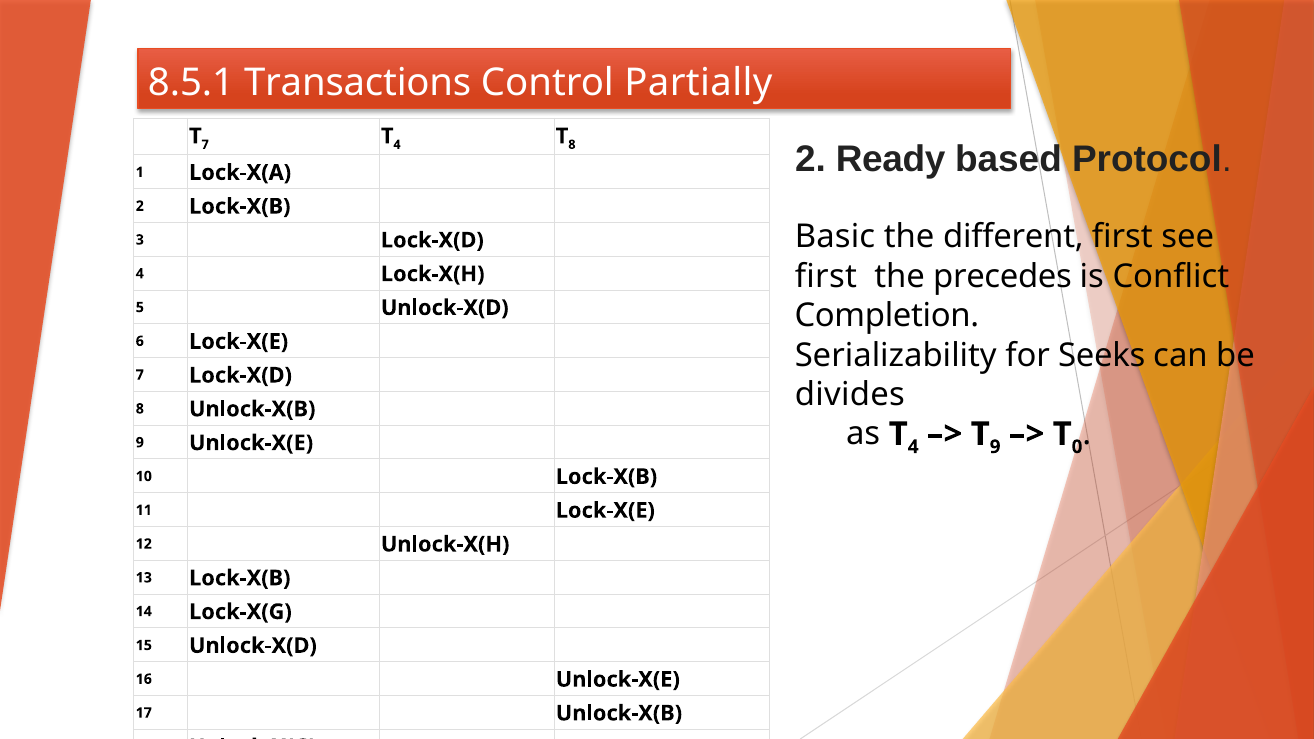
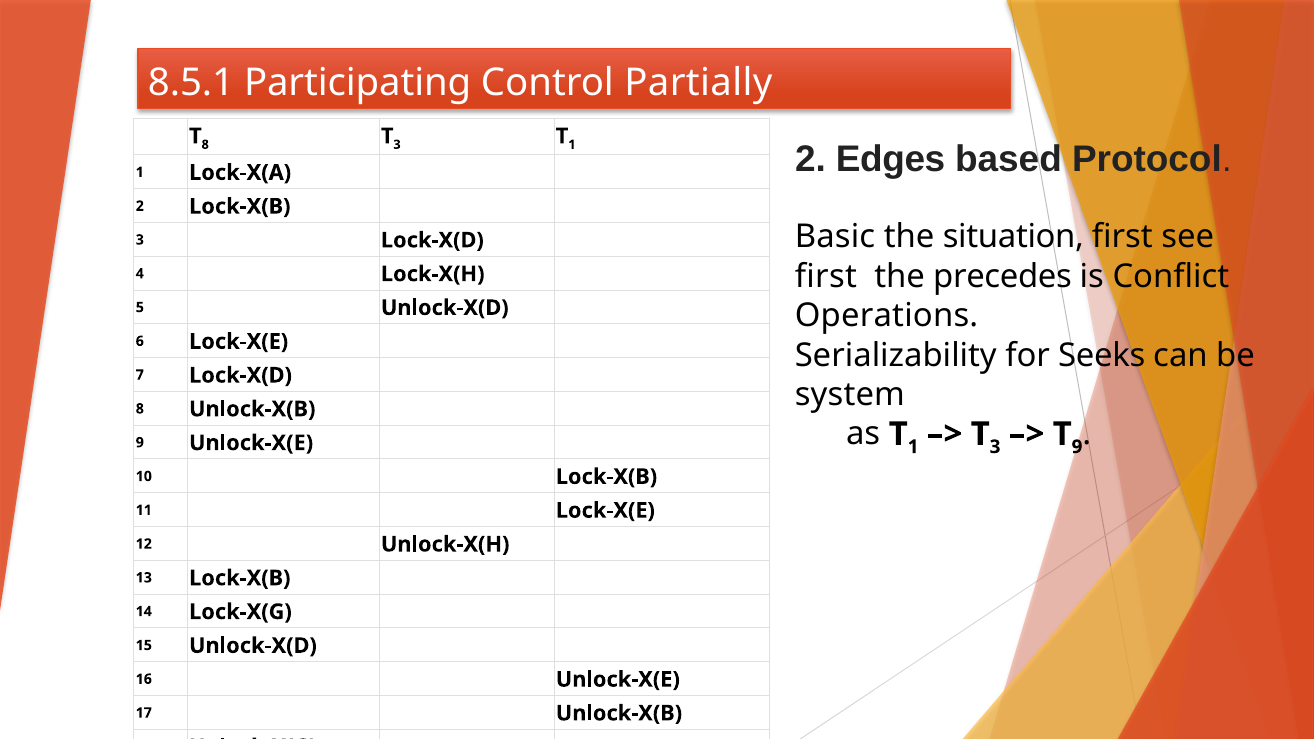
Transactions: Transactions -> Participating
7 at (205, 145): 7 -> 8
4 at (397, 145): 4 -> 3
8 at (572, 145): 8 -> 1
Ready: Ready -> Edges
different: different -> situation
Completion: Completion -> Operations
divides: divides -> system
4 at (913, 447): 4 -> 1
9 at (995, 447): 9 -> 3
0 at (1077, 447): 0 -> 9
